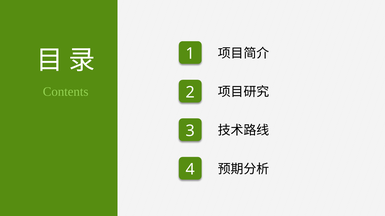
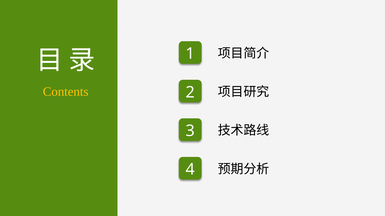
Contents colour: light green -> yellow
